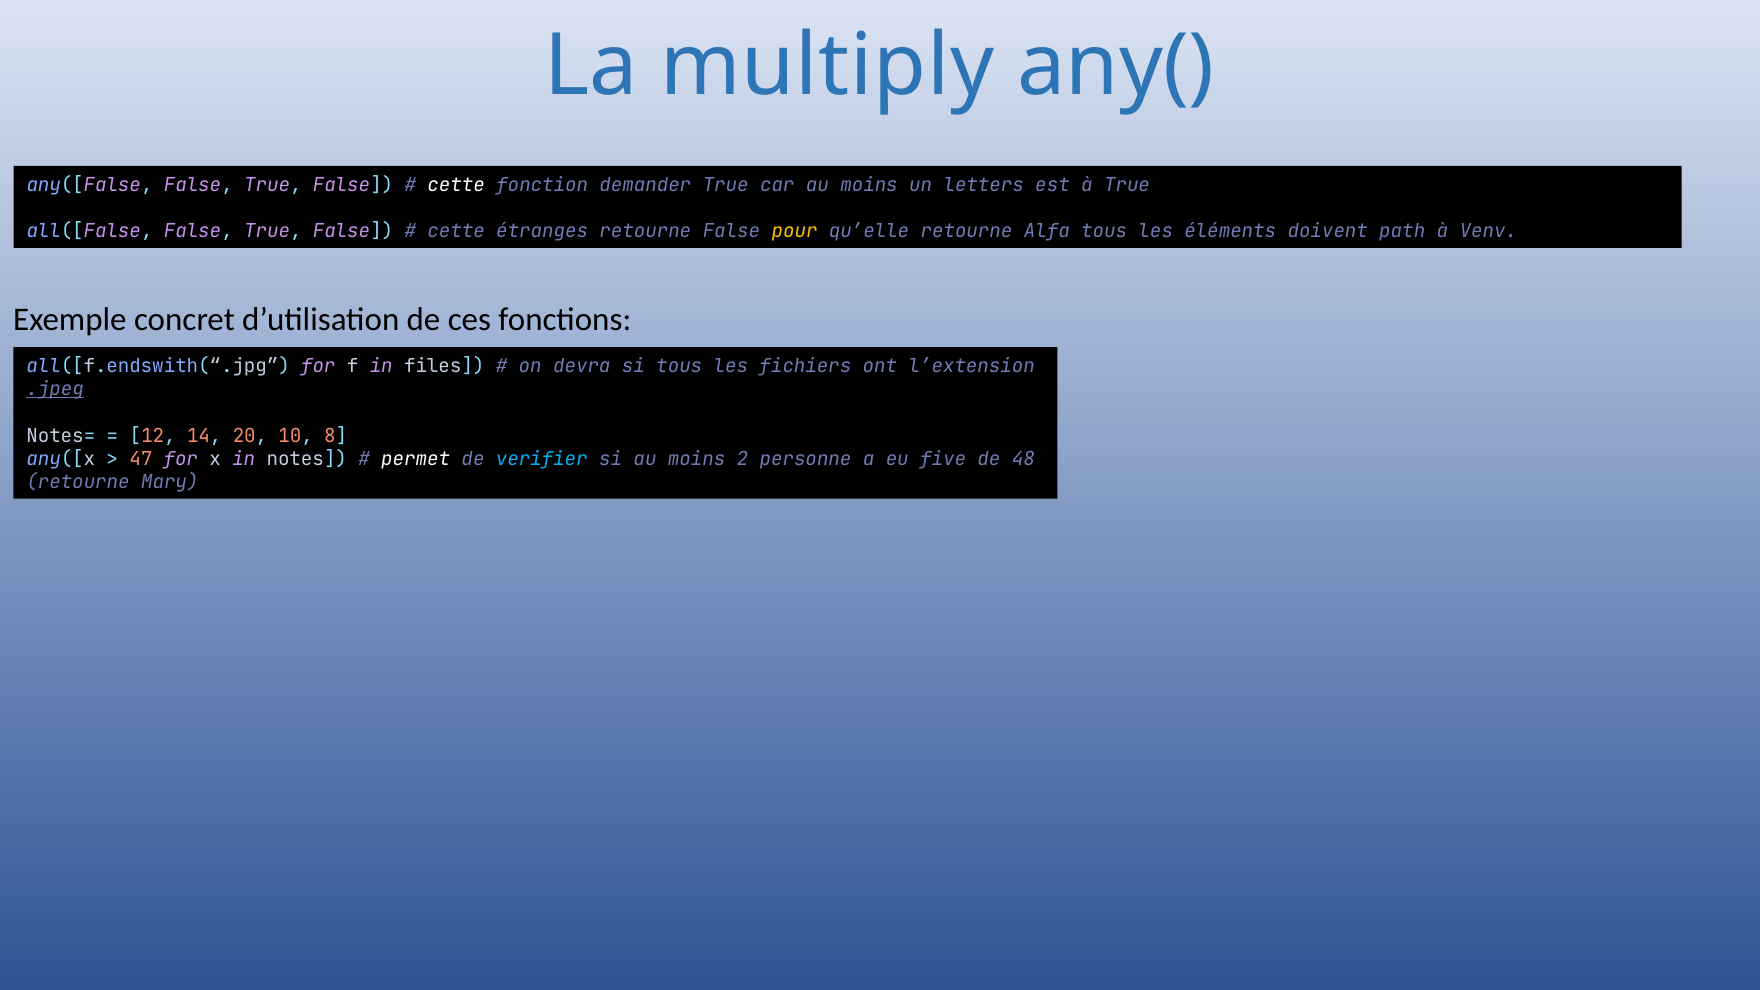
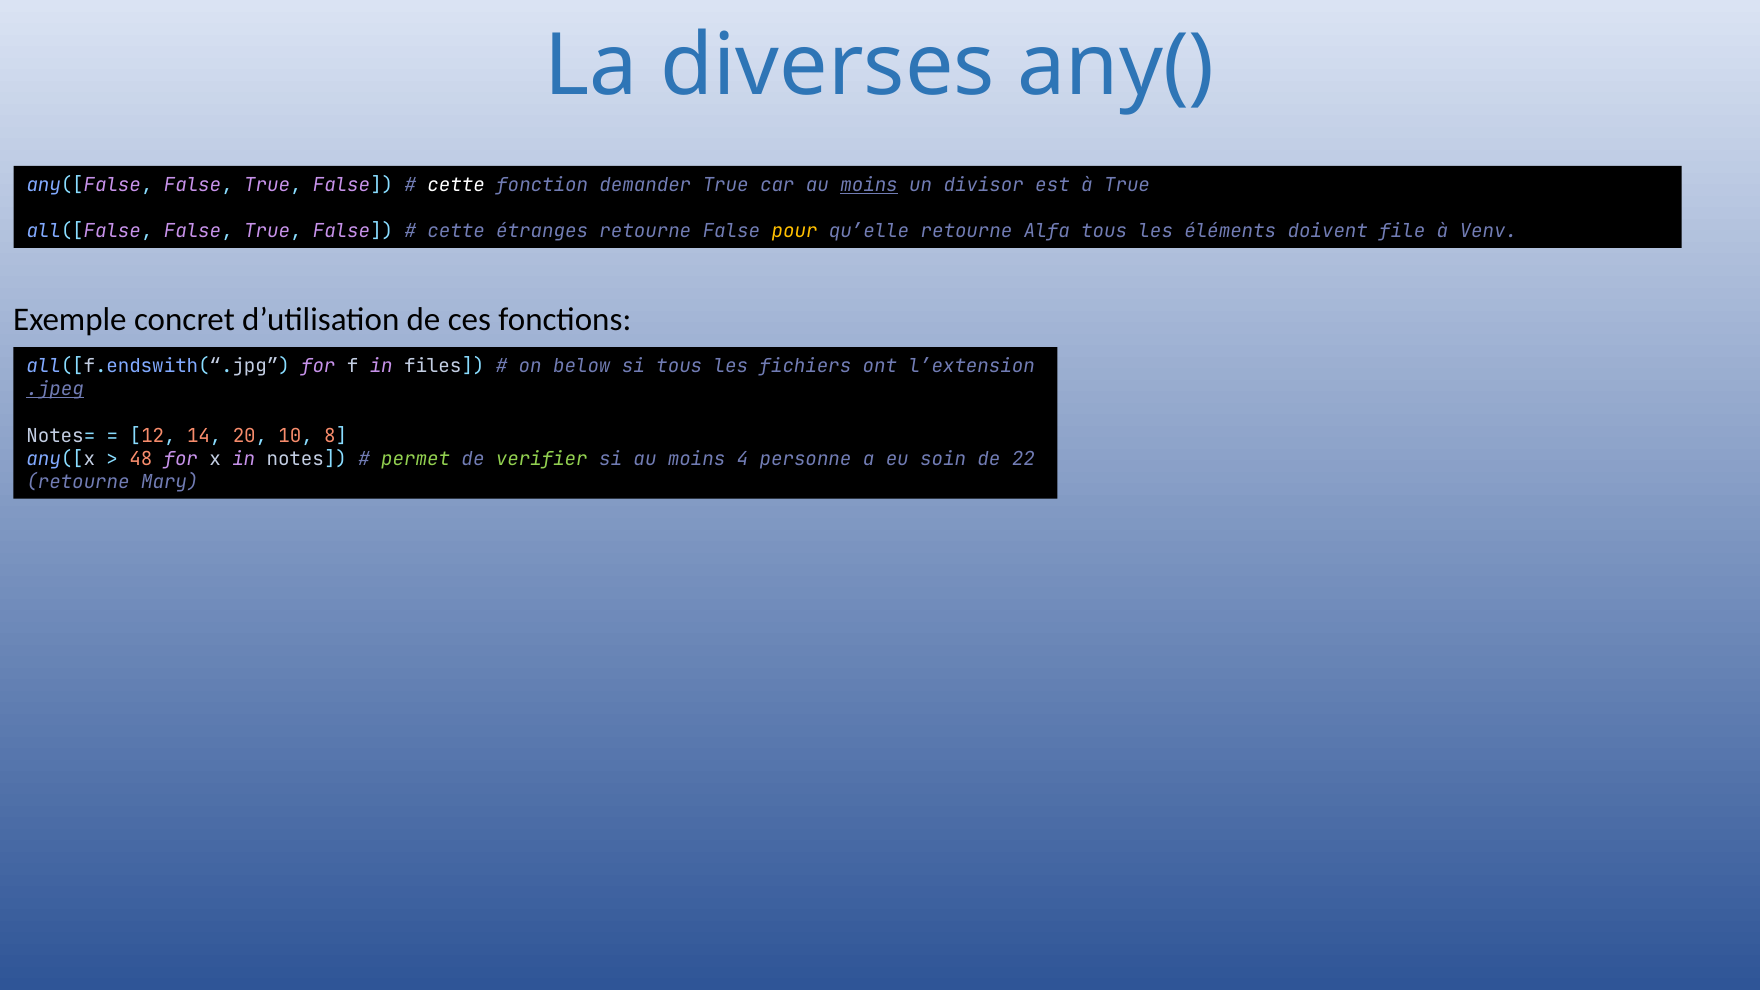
multiply: multiply -> diverses
moins at (869, 185) underline: none -> present
letters: letters -> divisor
path: path -> file
devra: devra -> below
47: 47 -> 48
permet colour: white -> light green
verifier colour: light blue -> light green
2: 2 -> 4
five: five -> soin
48: 48 -> 22
